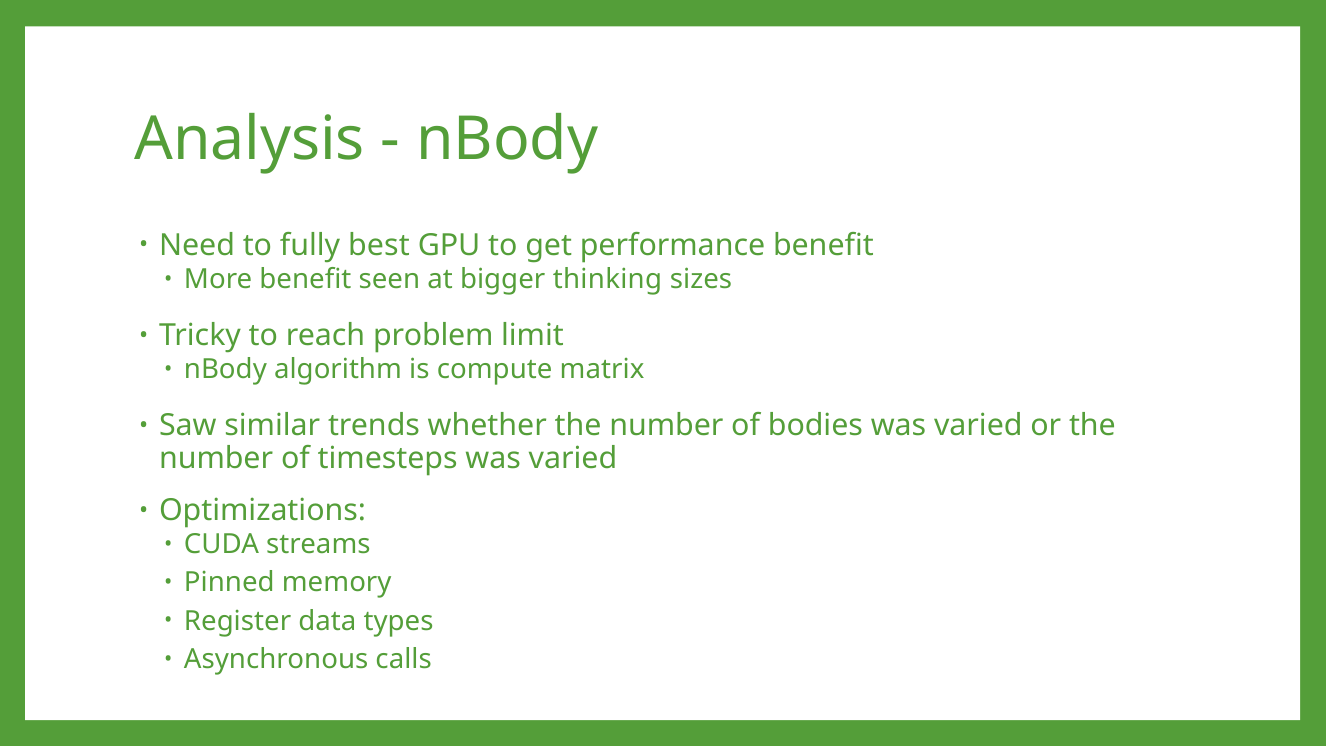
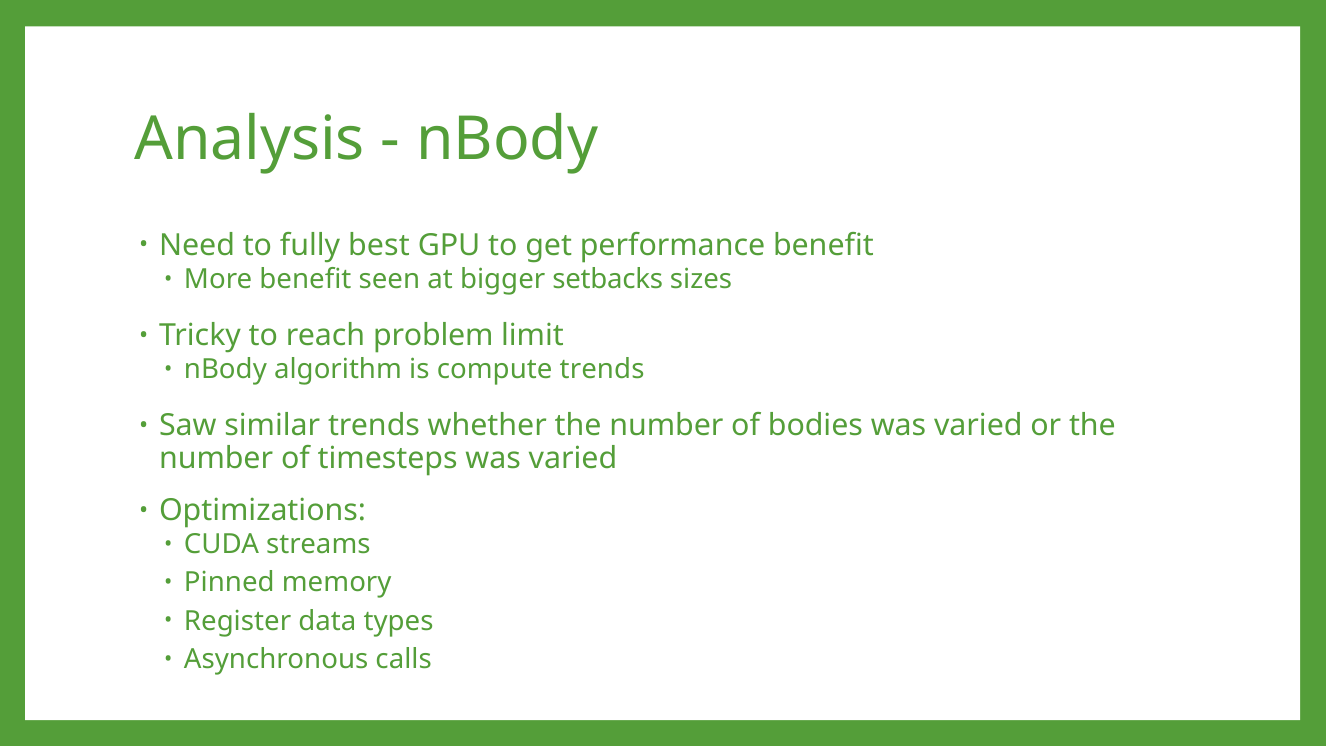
thinking: thinking -> setbacks
compute matrix: matrix -> trends
